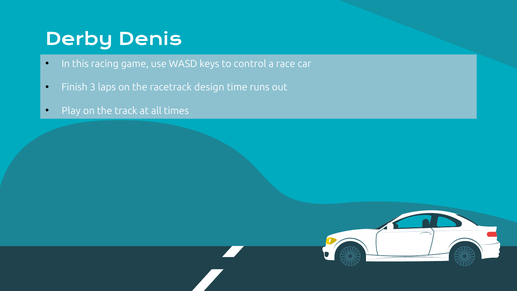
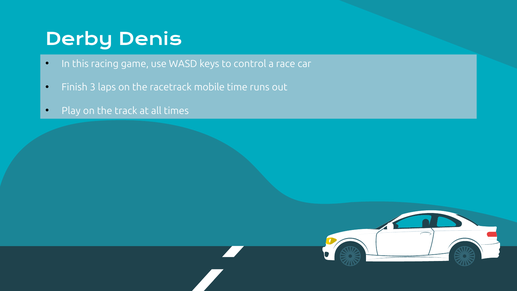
design: design -> mobile
